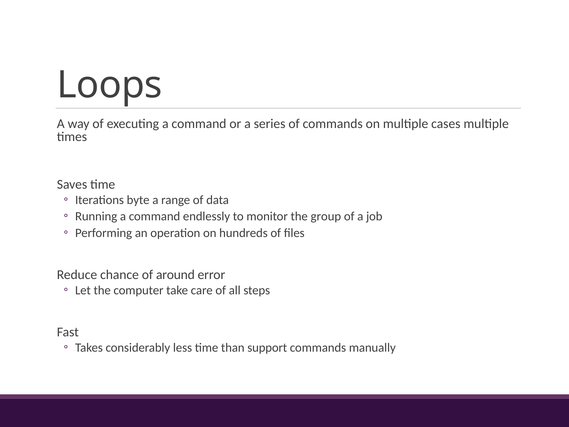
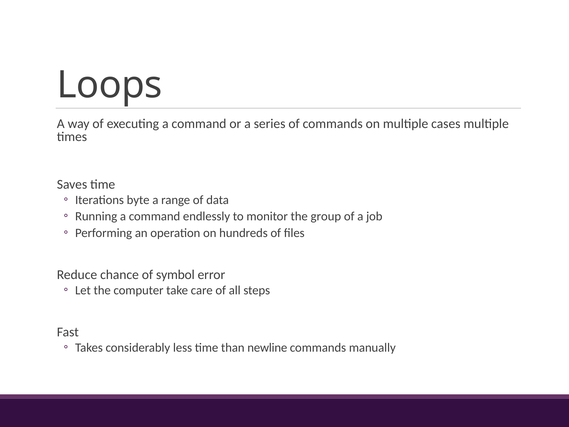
around: around -> symbol
support: support -> newline
